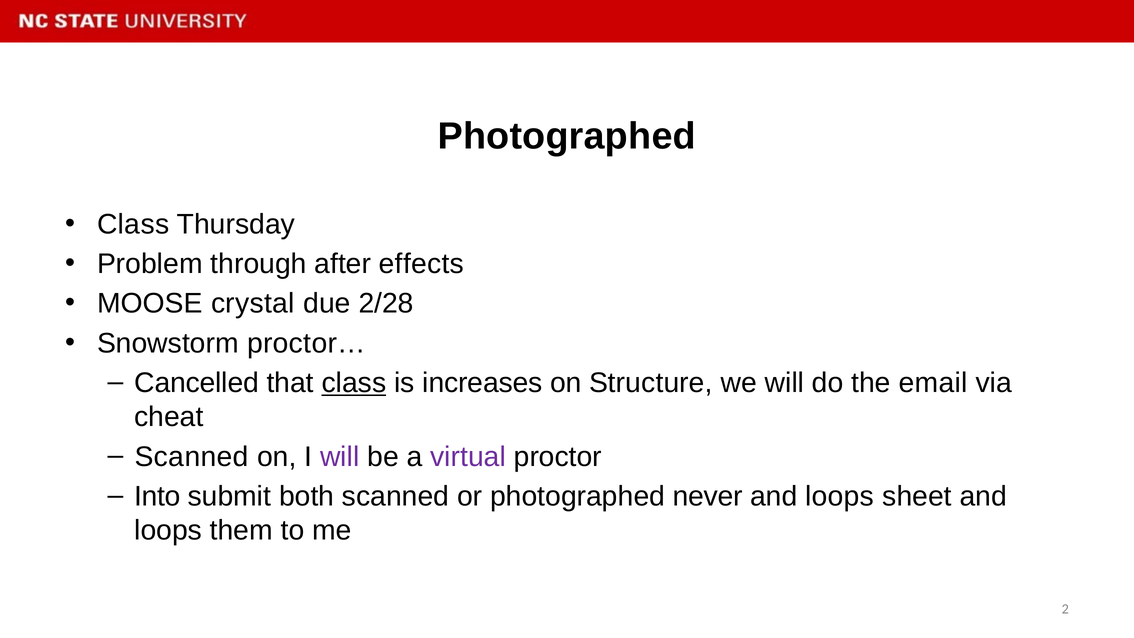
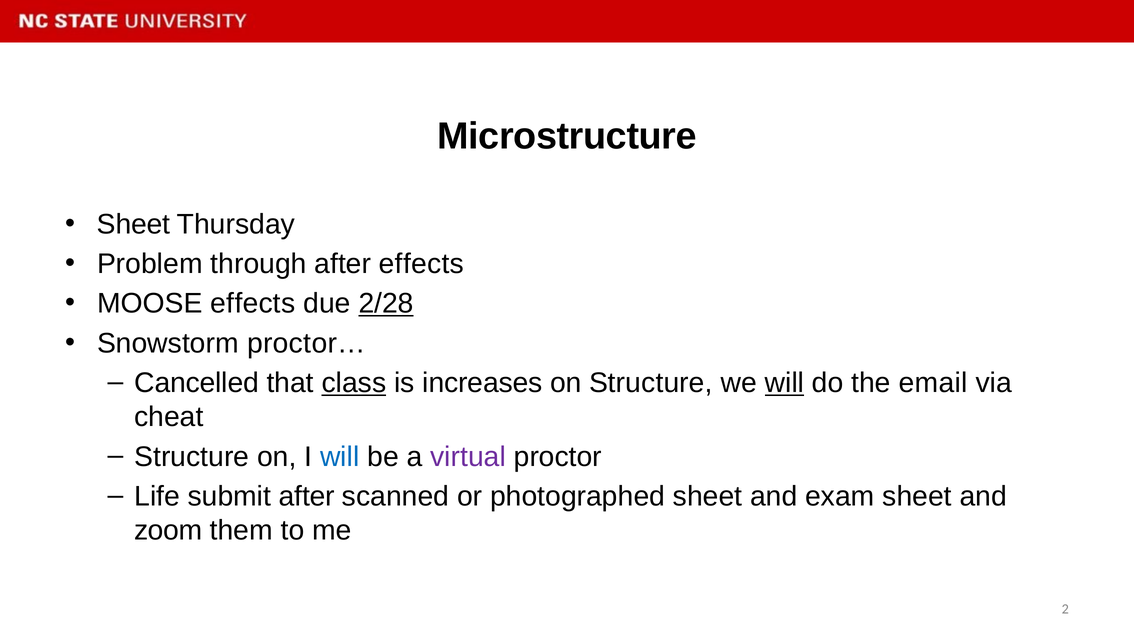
Photographed at (567, 136): Photographed -> Microstructure
Class at (133, 224): Class -> Sheet
MOOSE crystal: crystal -> effects
2/28 underline: none -> present
will at (784, 383) underline: none -> present
Scanned at (192, 457): Scanned -> Structure
will at (340, 457) colour: purple -> blue
Into: Into -> Life
submit both: both -> after
photographed never: never -> sheet
loops at (840, 496): loops -> exam
loops at (168, 530): loops -> zoom
